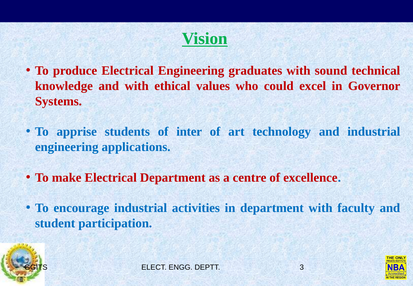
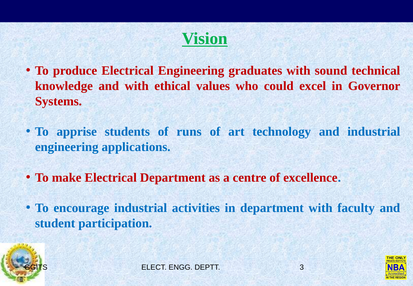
inter: inter -> runs
